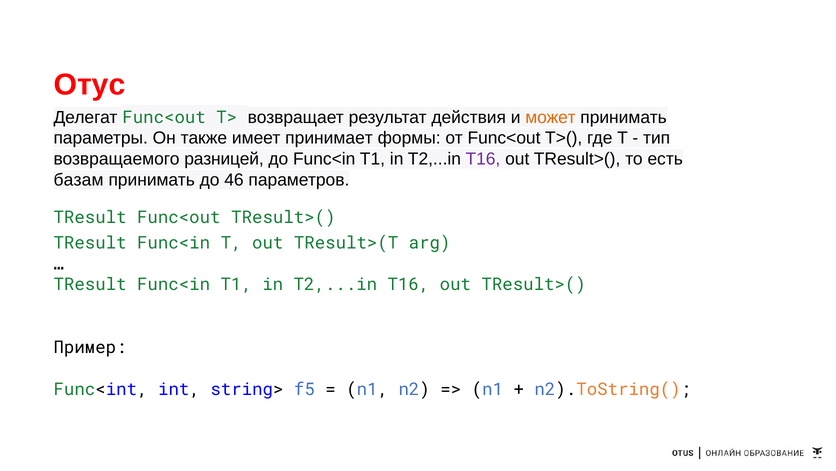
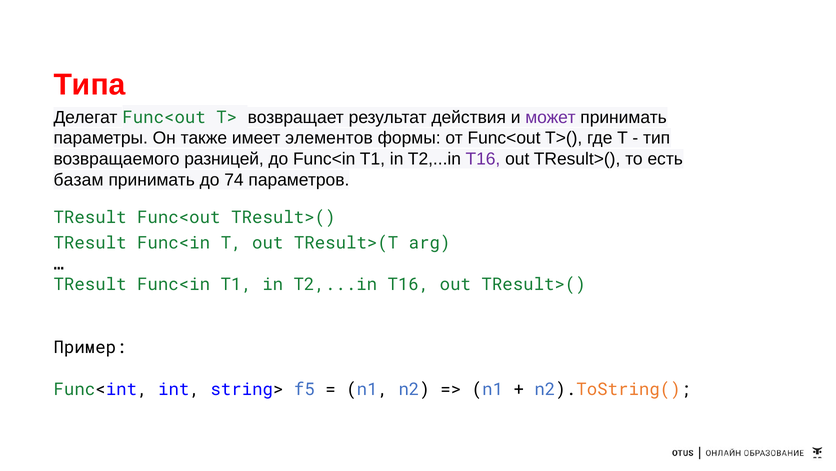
Отус: Отус -> Типа
может colour: orange -> purple
принимает: принимает -> элементов
46: 46 -> 74
